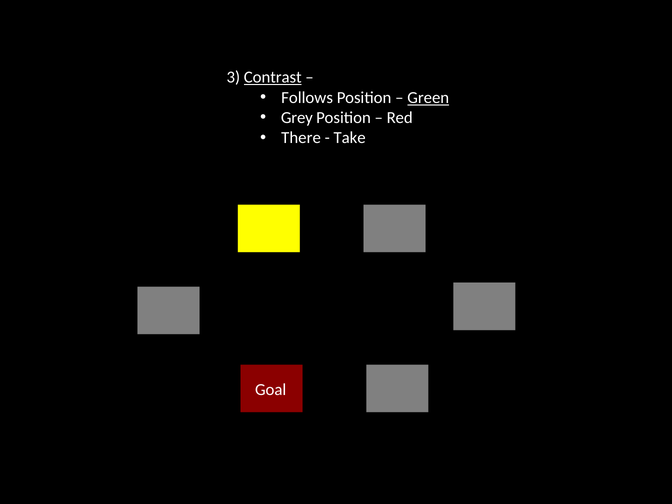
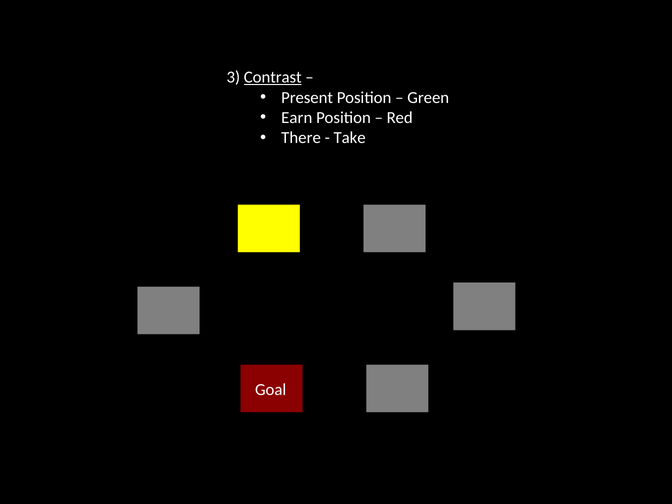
Follows: Follows -> Present
Green underline: present -> none
Grey: Grey -> Earn
